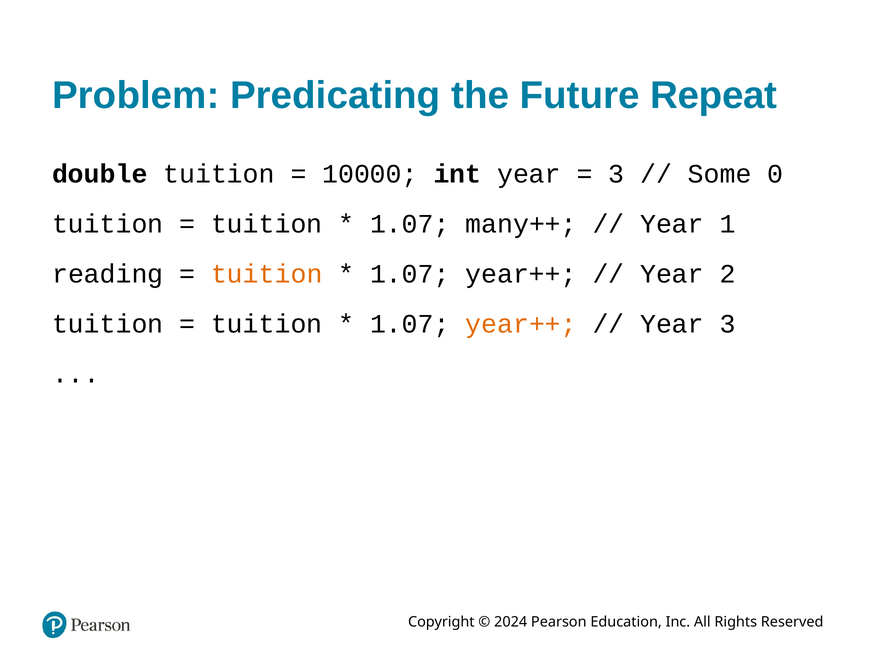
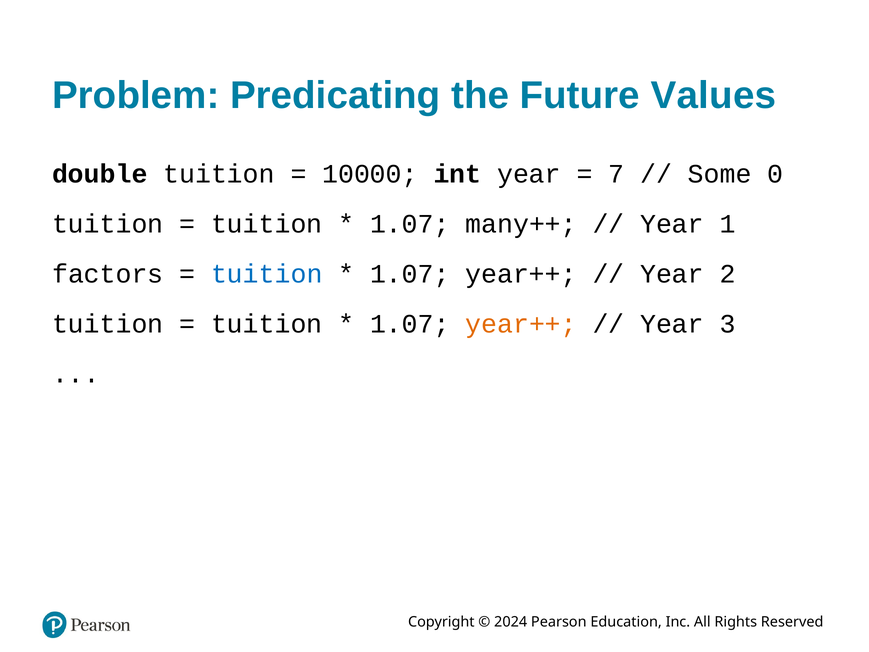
Repeat: Repeat -> Values
3 at (616, 174): 3 -> 7
reading: reading -> factors
tuition at (267, 274) colour: orange -> blue
